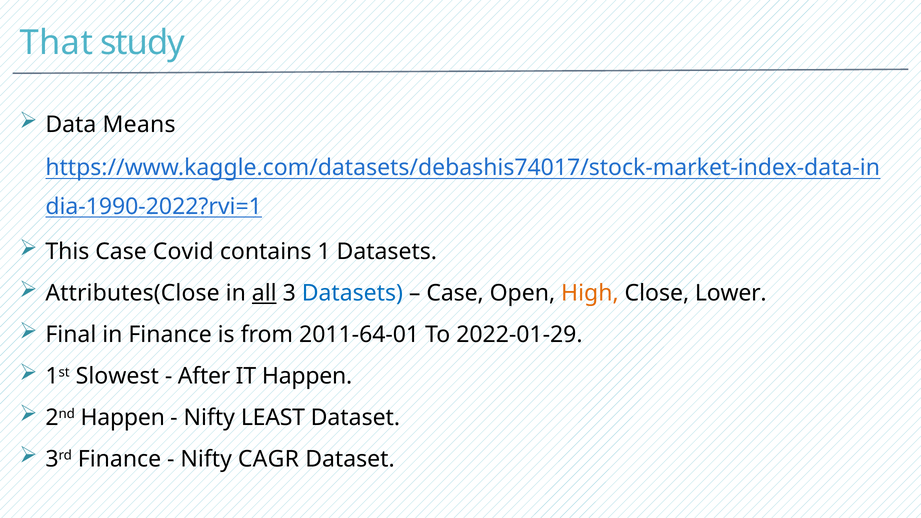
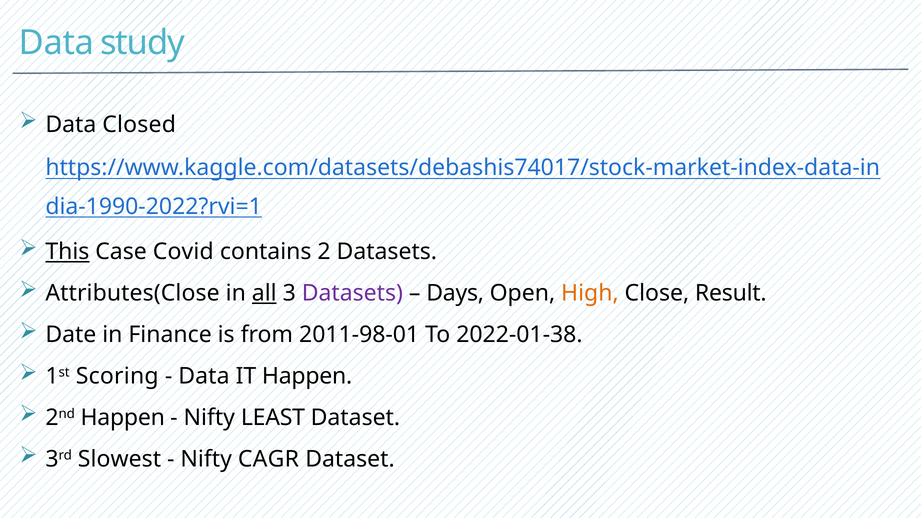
That at (56, 43): That -> Data
Means: Means -> Closed
This underline: none -> present
1: 1 -> 2
Datasets at (352, 293) colour: blue -> purple
Case at (455, 293): Case -> Days
Lower: Lower -> Result
Final: Final -> Date
2011-64-01: 2011-64-01 -> 2011-98-01
2022-01-29: 2022-01-29 -> 2022-01-38
Slowest: Slowest -> Scoring
After at (204, 376): After -> Data
3rd Finance: Finance -> Slowest
